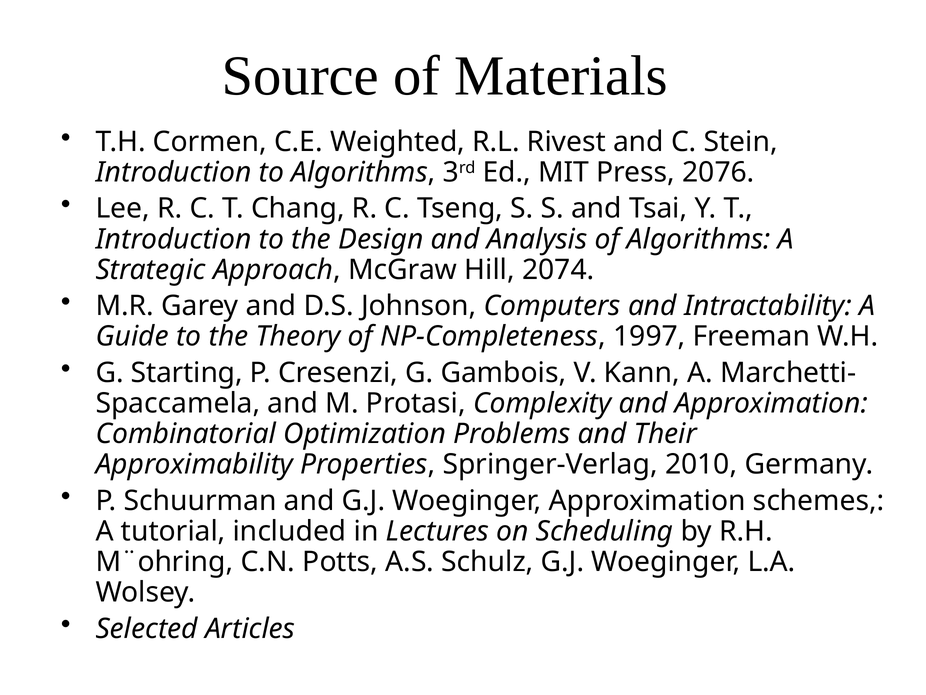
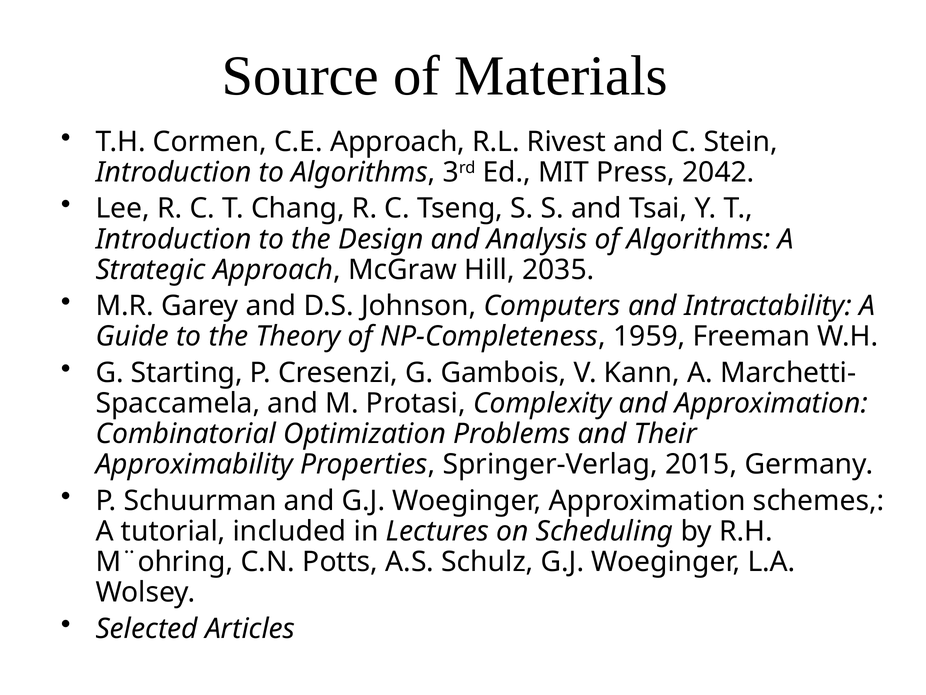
C.E Weighted: Weighted -> Approach
2076: 2076 -> 2042
2074: 2074 -> 2035
1997: 1997 -> 1959
2010: 2010 -> 2015
